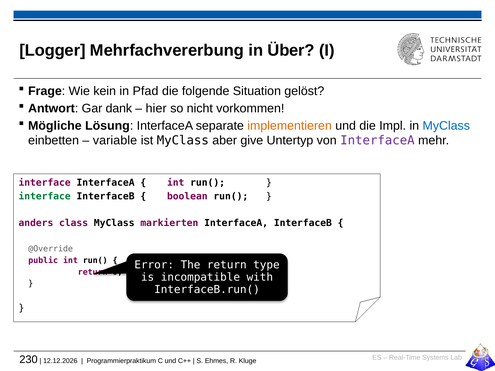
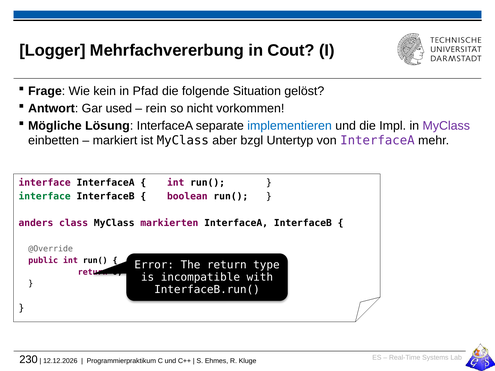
Über: Über -> Cout
dank: dank -> used
hier: hier -> rein
implementieren colour: orange -> blue
MyClass at (446, 126) colour: blue -> purple
variable: variable -> markiert
give: give -> bzgl
